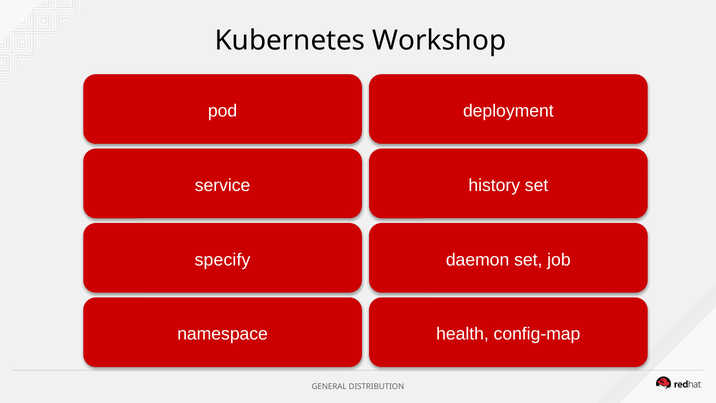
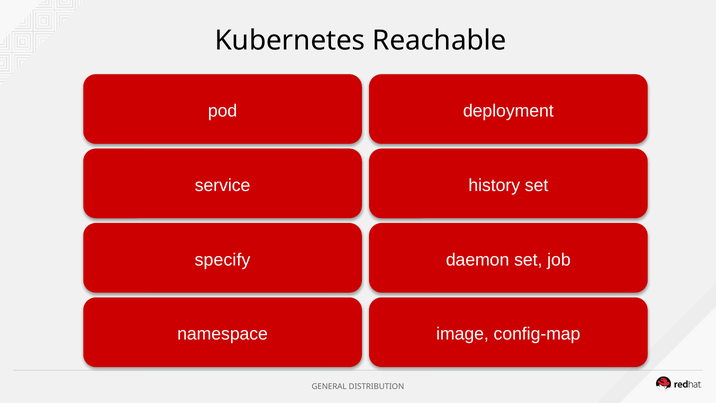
Workshop: Workshop -> Reachable
health: health -> image
